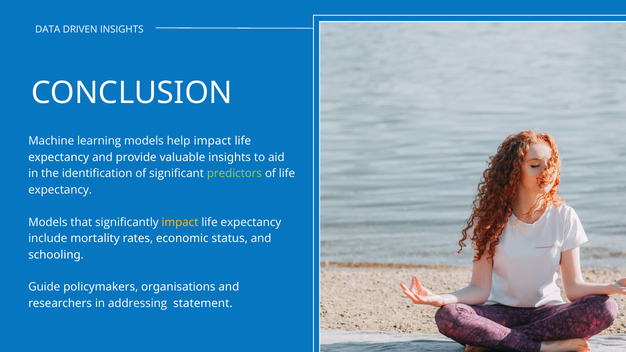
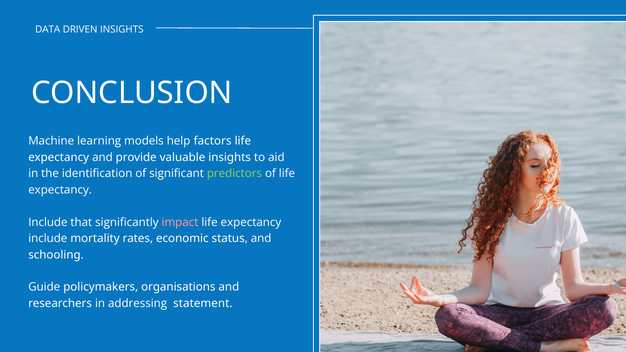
help impact: impact -> factors
Models at (48, 222): Models -> Include
impact at (180, 222) colour: yellow -> pink
